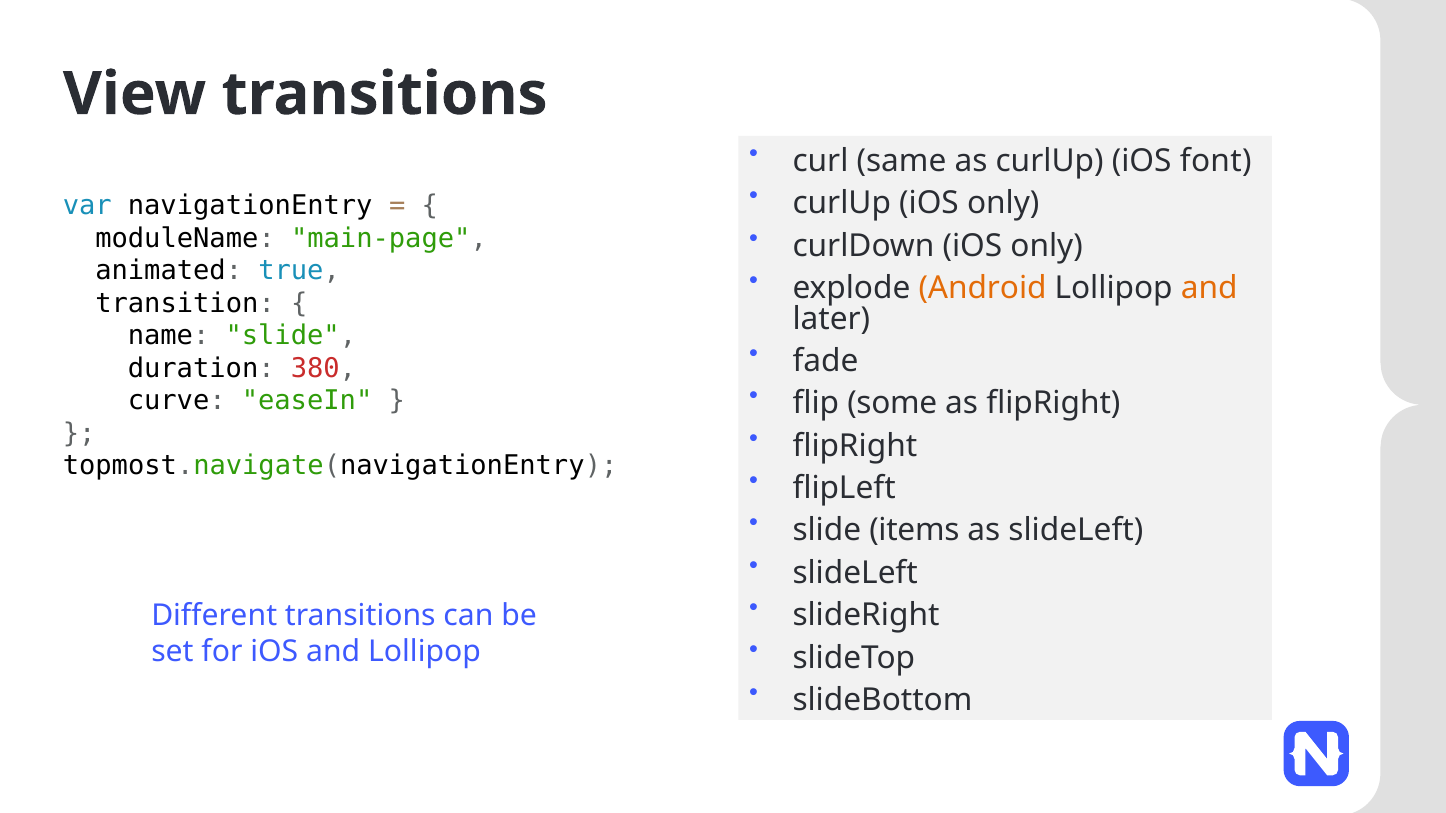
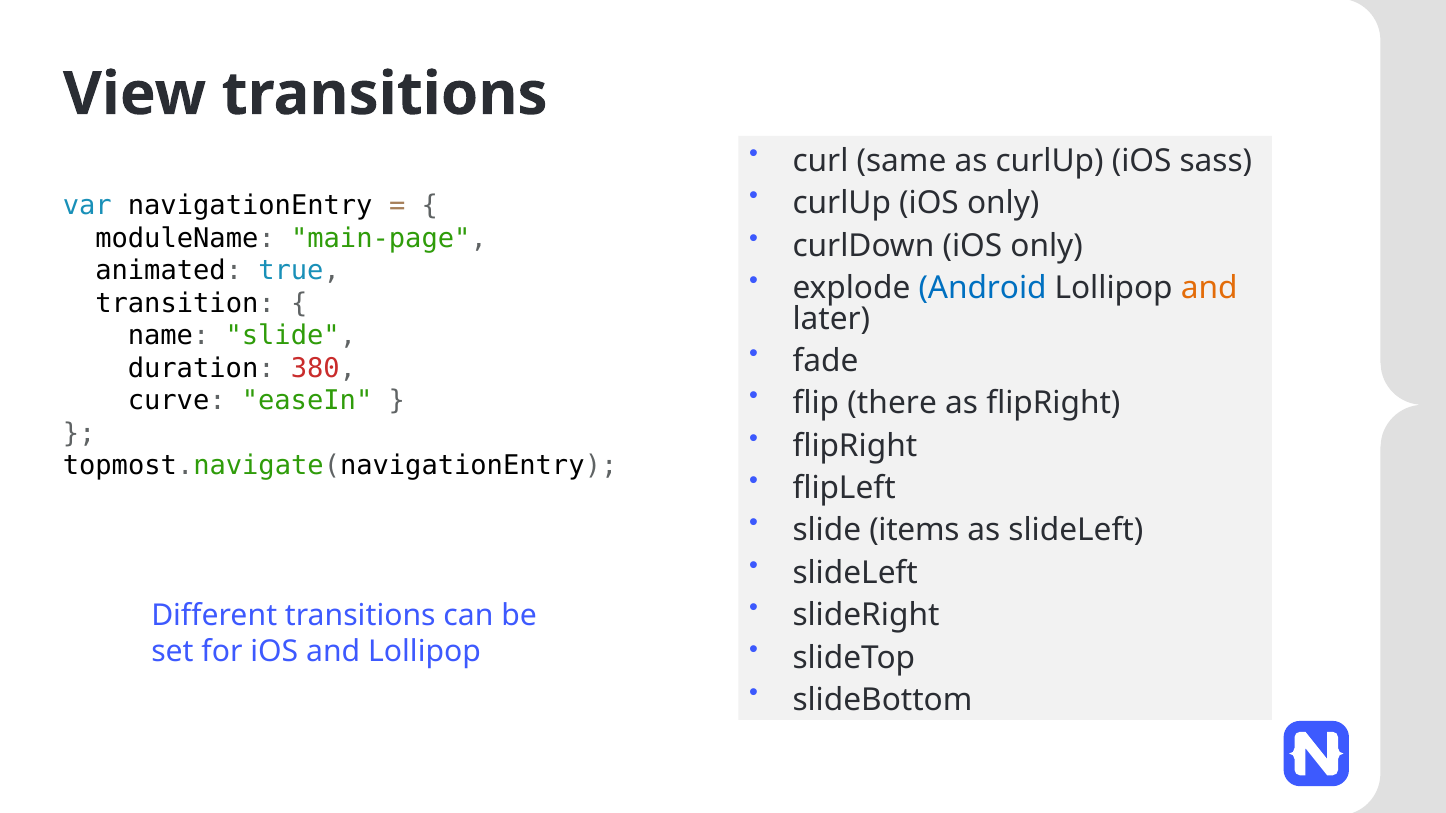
font: font -> sass
Android colour: orange -> blue
some: some -> there
